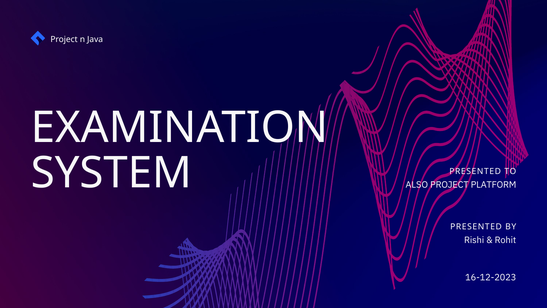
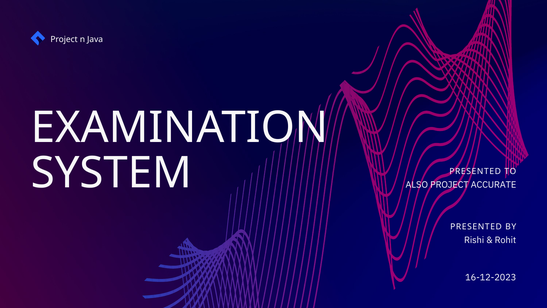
PLATFORM: PLATFORM -> ACCURATE
